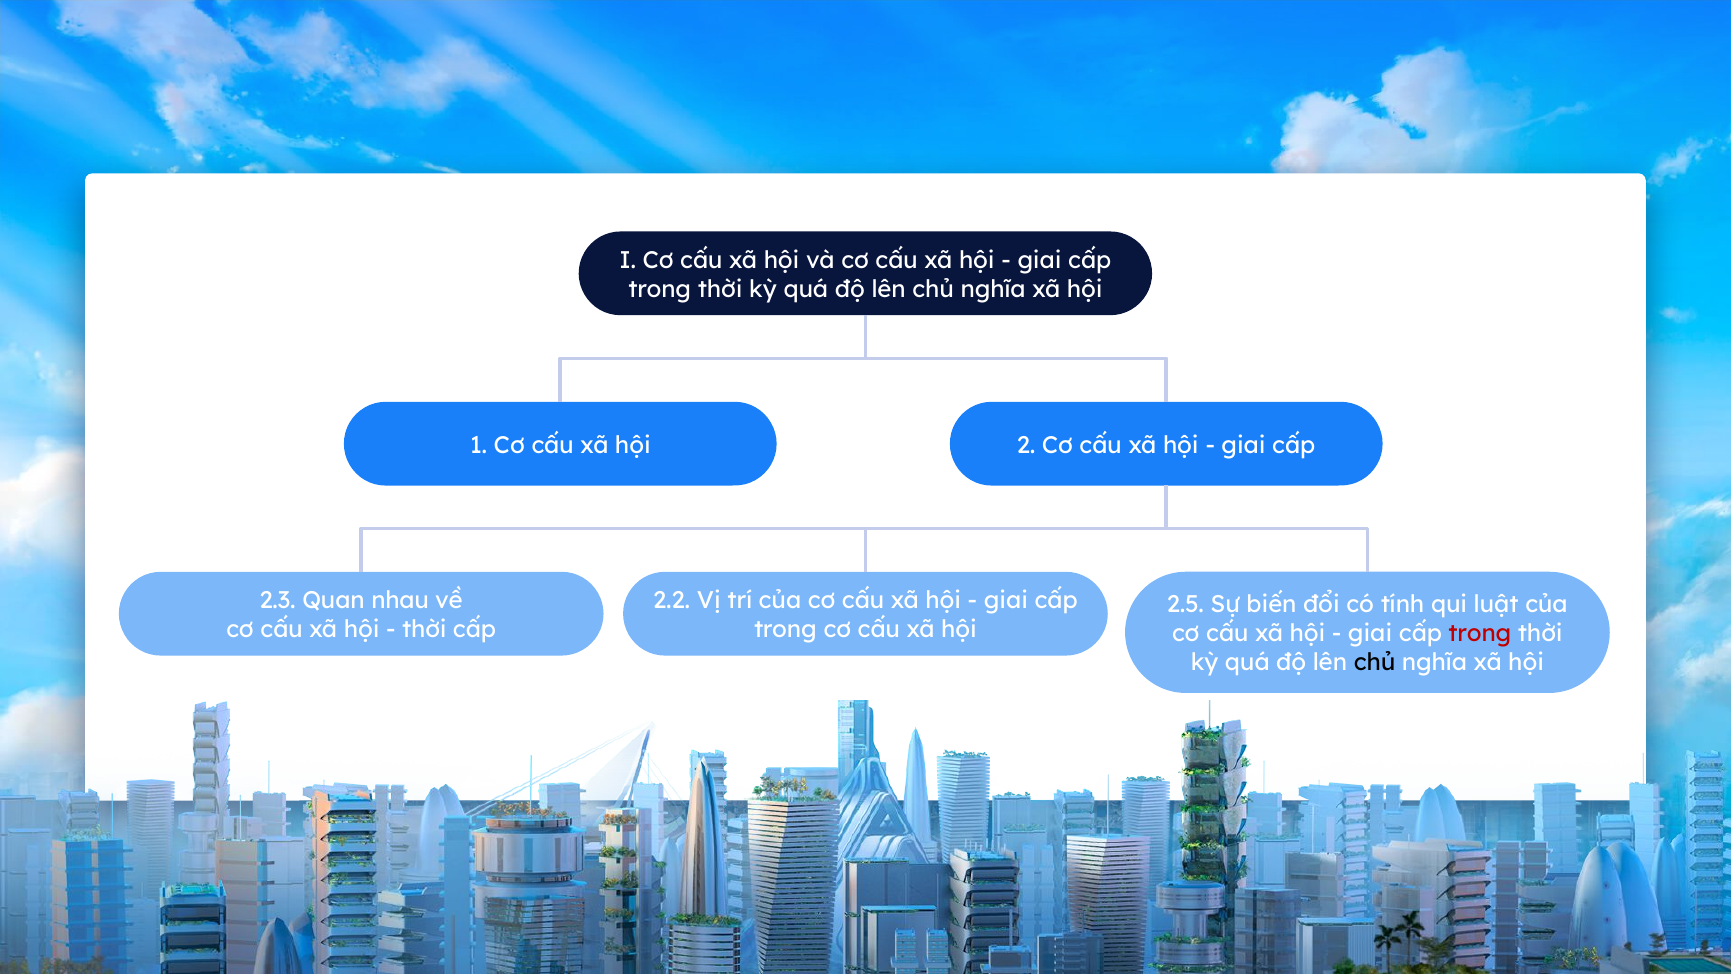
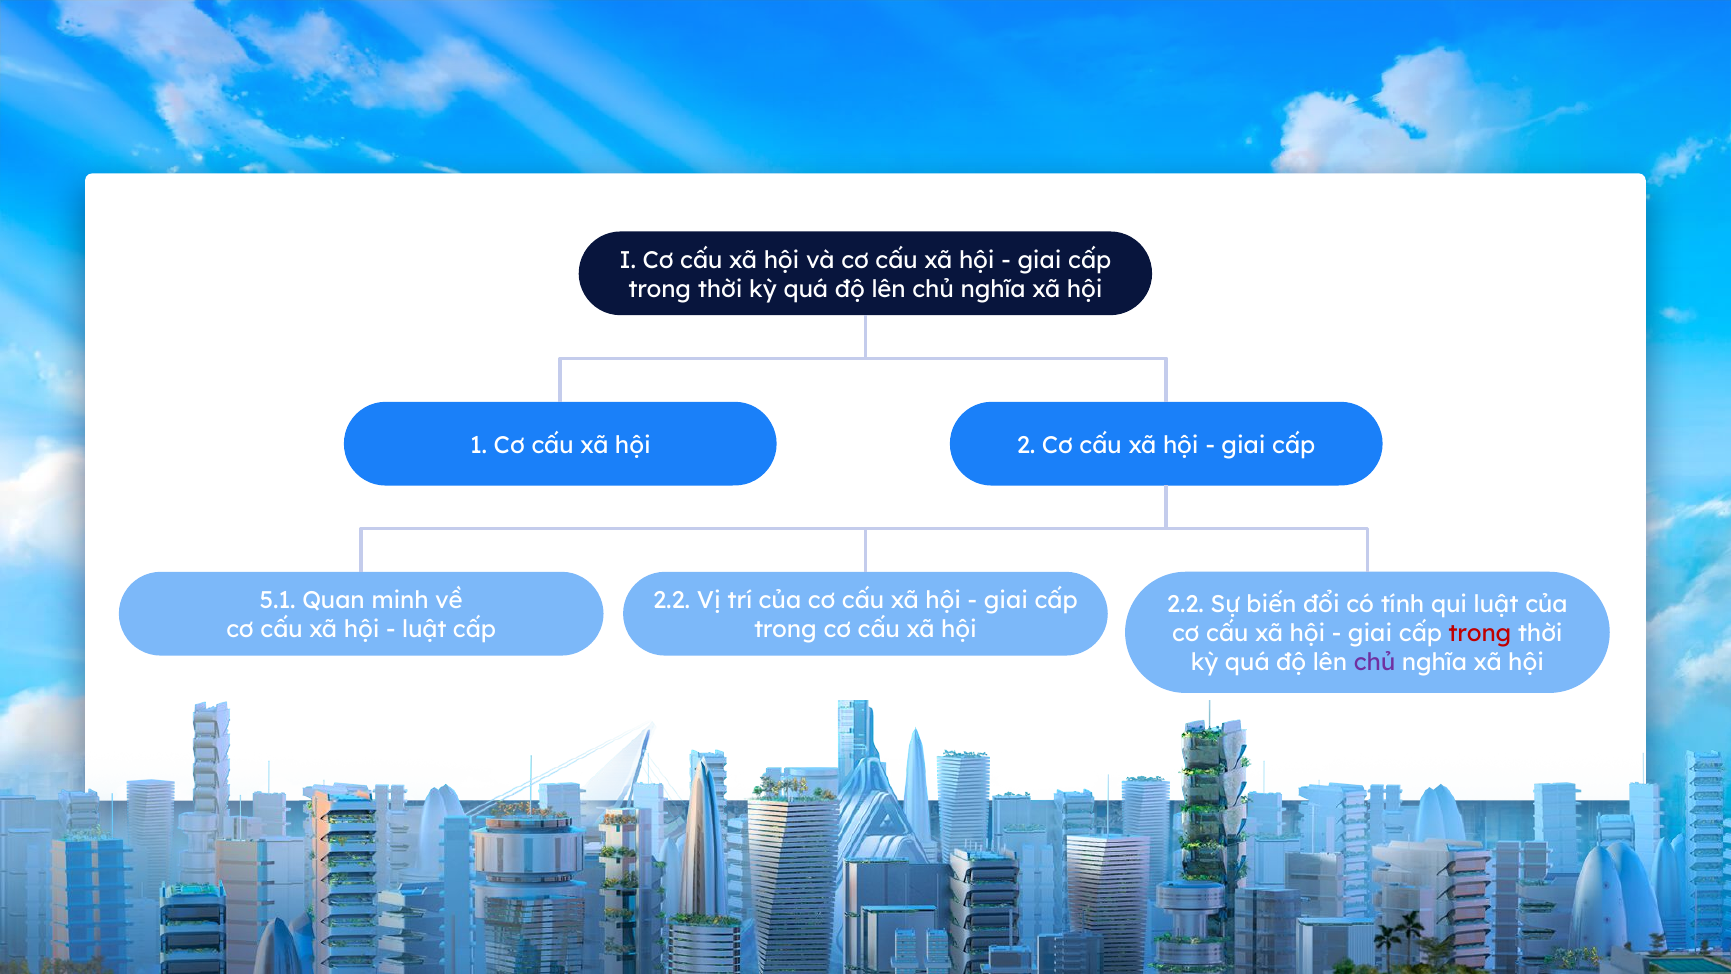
2.3: 2.3 -> 5.1
nhau: nhau -> minh
2.5 at (1185, 605): 2.5 -> 2.2
thời at (424, 630): thời -> luật
chủ at (1375, 663) colour: black -> purple
